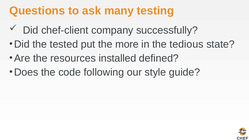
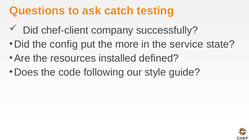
many: many -> catch
tested: tested -> config
tedious: tedious -> service
